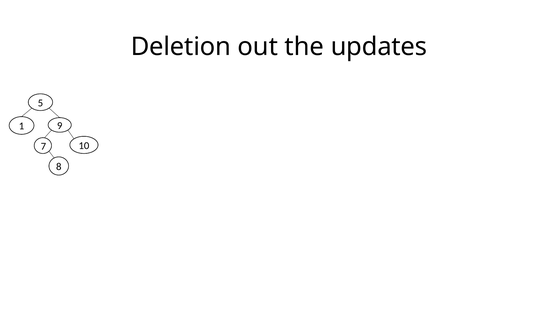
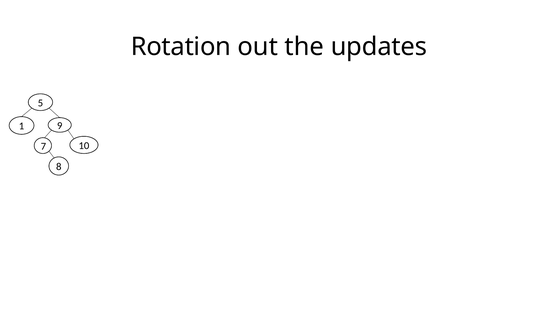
Deletion: Deletion -> Rotation
